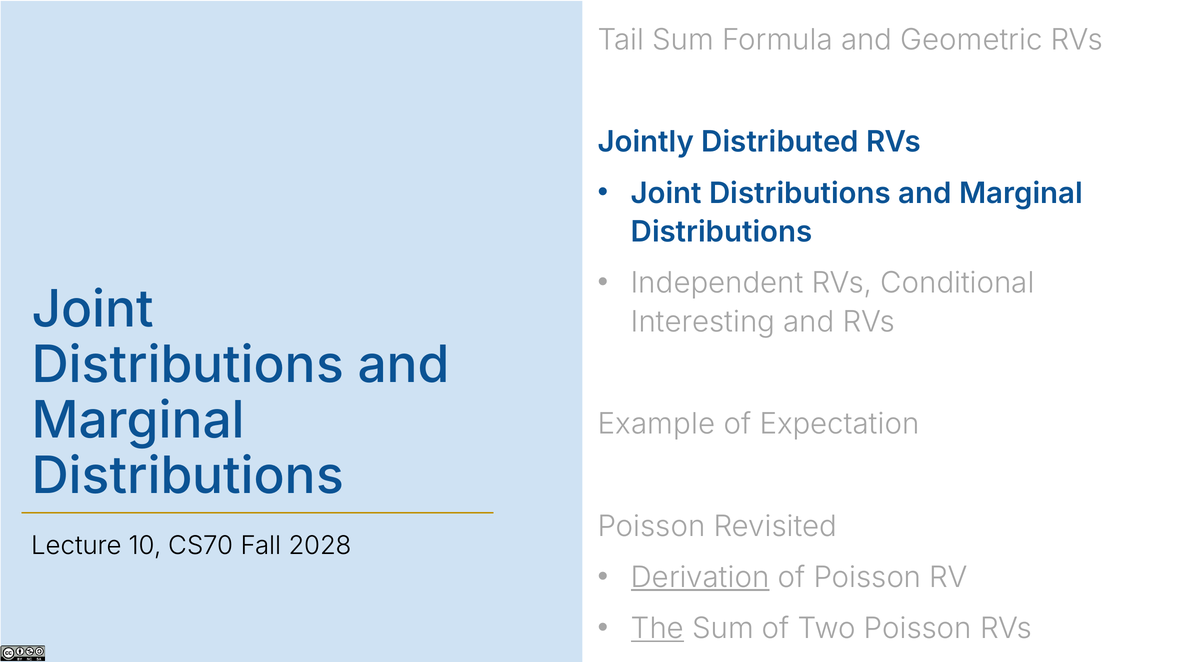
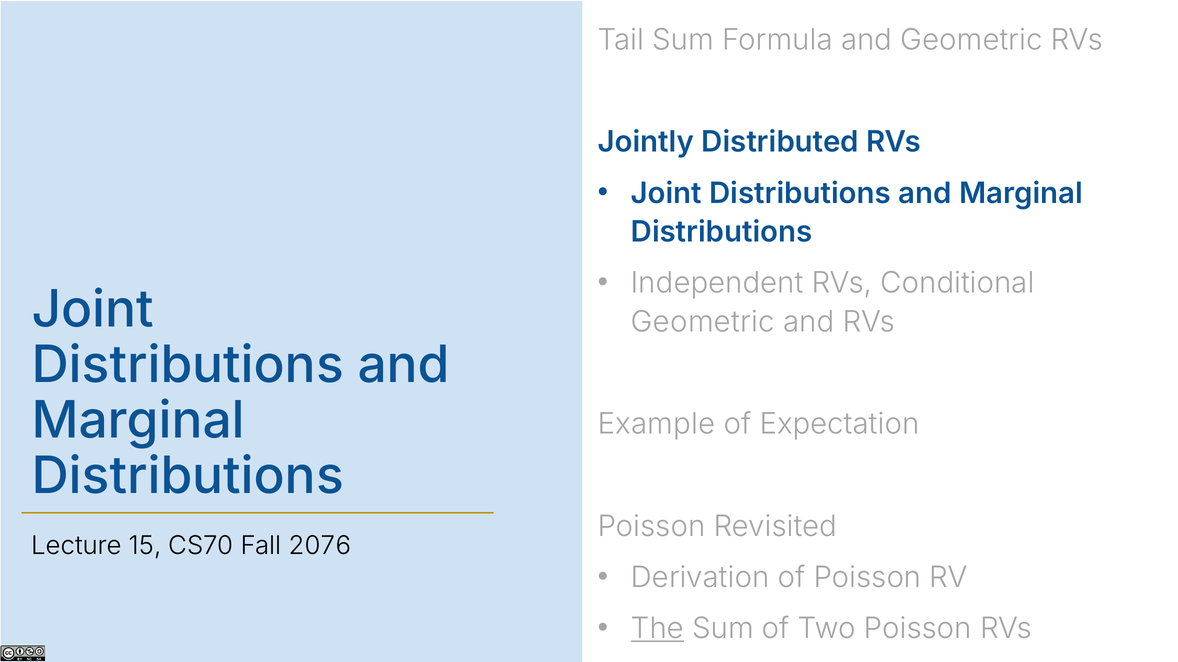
Interesting at (703, 322): Interesting -> Geometric
10: 10 -> 15
2028: 2028 -> 2076
Derivation underline: present -> none
